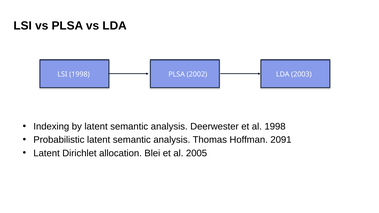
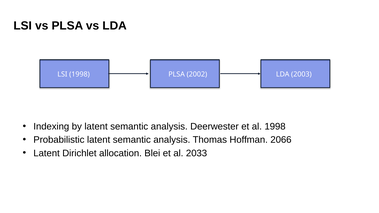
2091: 2091 -> 2066
2005: 2005 -> 2033
